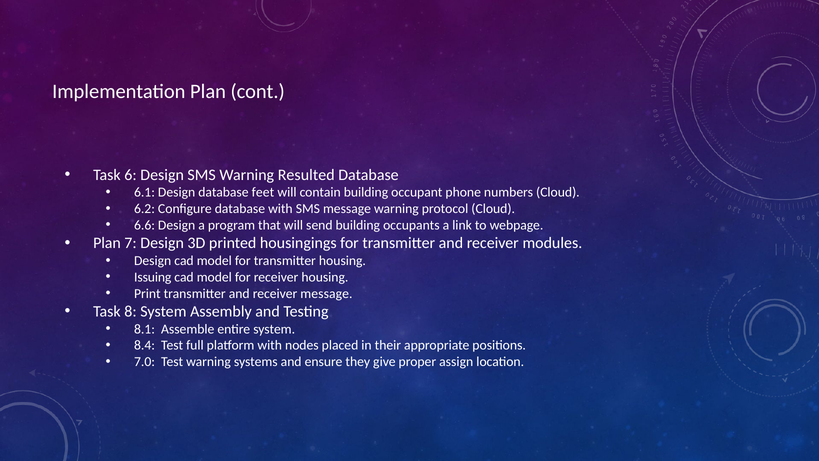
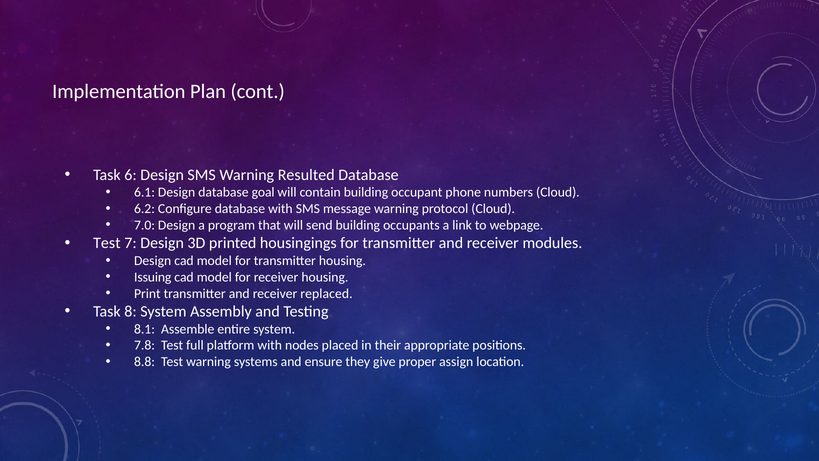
feet: feet -> goal
6.6: 6.6 -> 7.0
Plan at (107, 243): Plan -> Test
receiver message: message -> replaced
8.4: 8.4 -> 7.8
7.0: 7.0 -> 8.8
